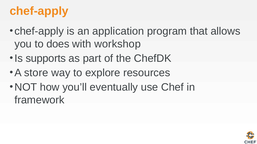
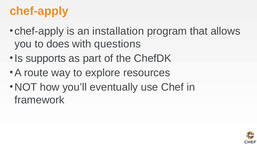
application: application -> installation
workshop: workshop -> questions
store: store -> route
